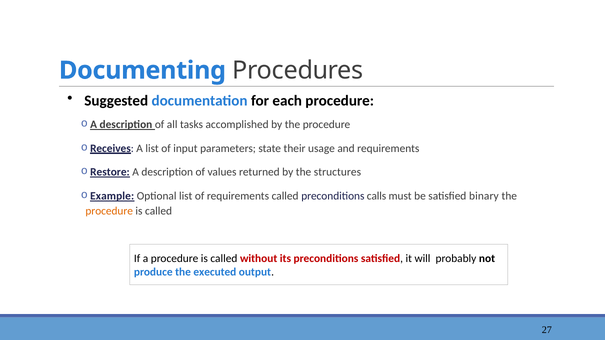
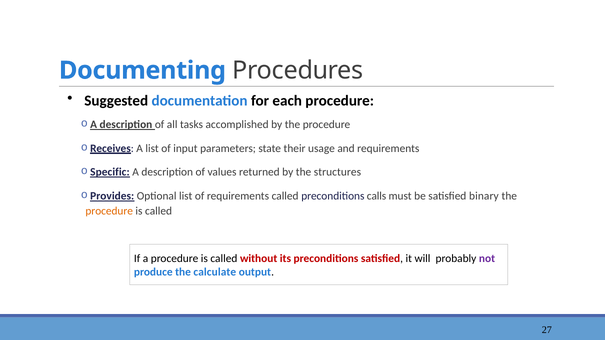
Restore: Restore -> Specific
Example: Example -> Provides
not colour: black -> purple
executed: executed -> calculate
